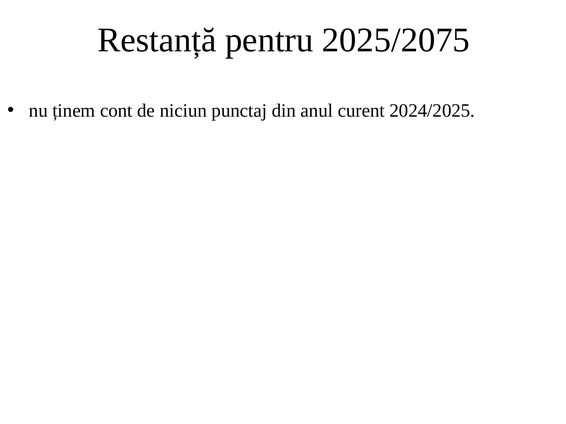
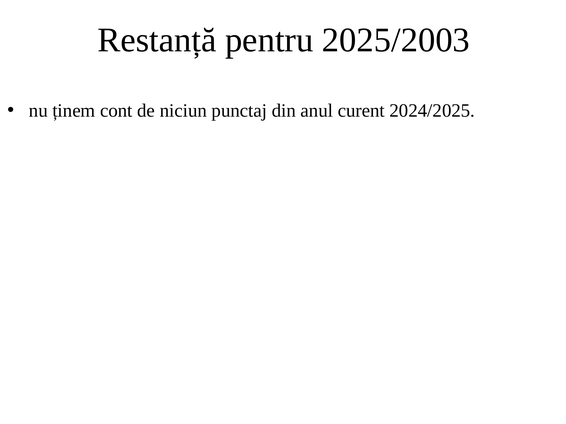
2025/2075: 2025/2075 -> 2025/2003
